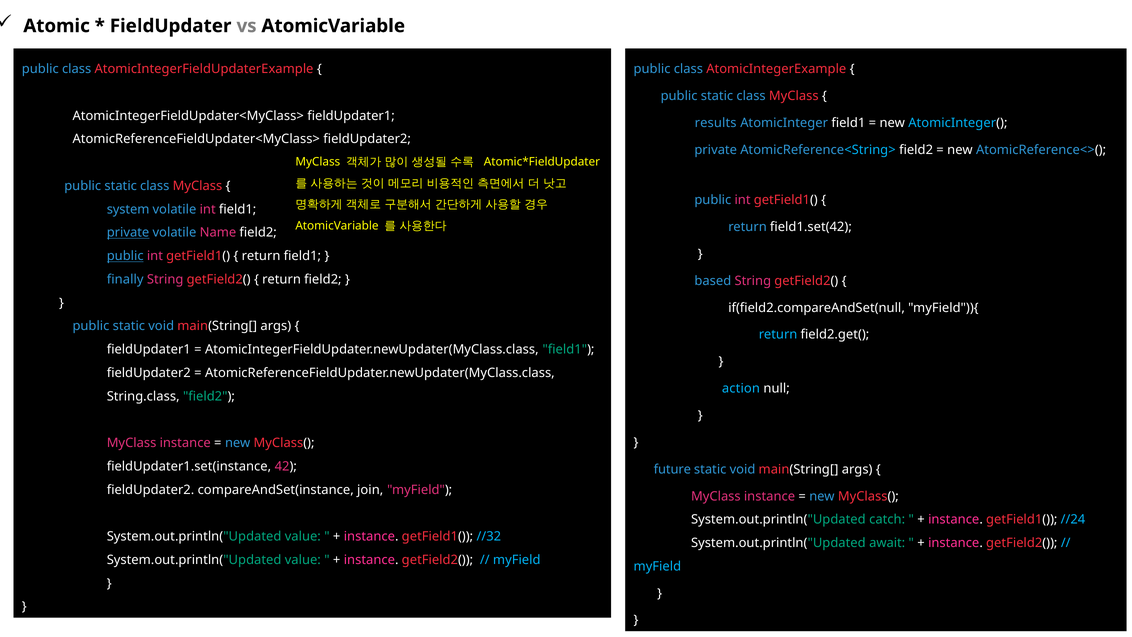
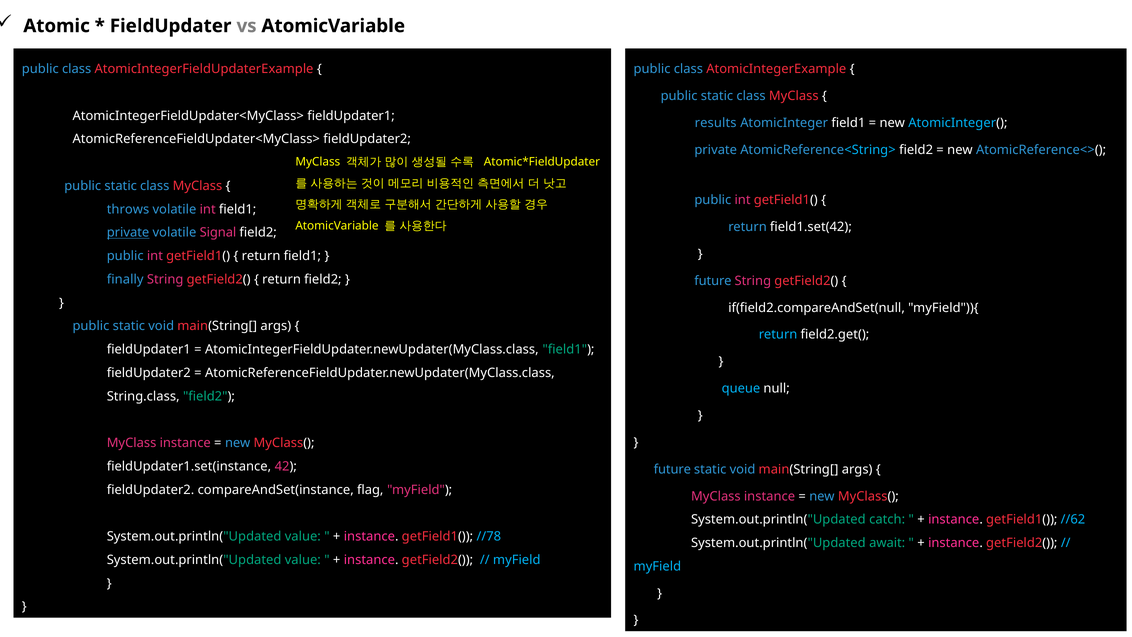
system: system -> throws
Name: Name -> Signal
public at (125, 256) underline: present -> none
based at (713, 281): based -> future
action: action -> queue
join: join -> flag
//24: //24 -> //62
//32: //32 -> //78
